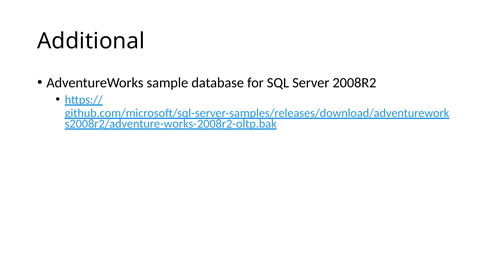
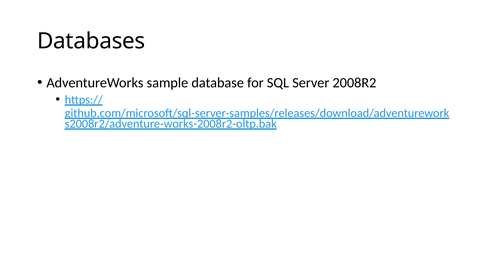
Additional: Additional -> Databases
